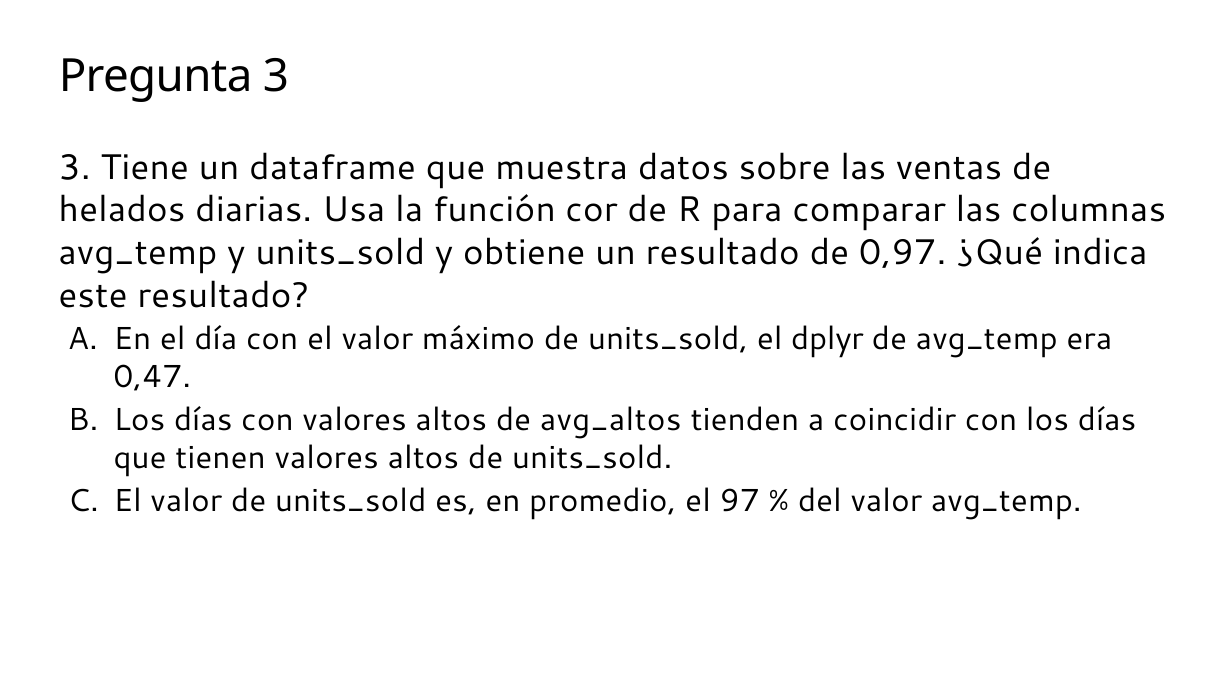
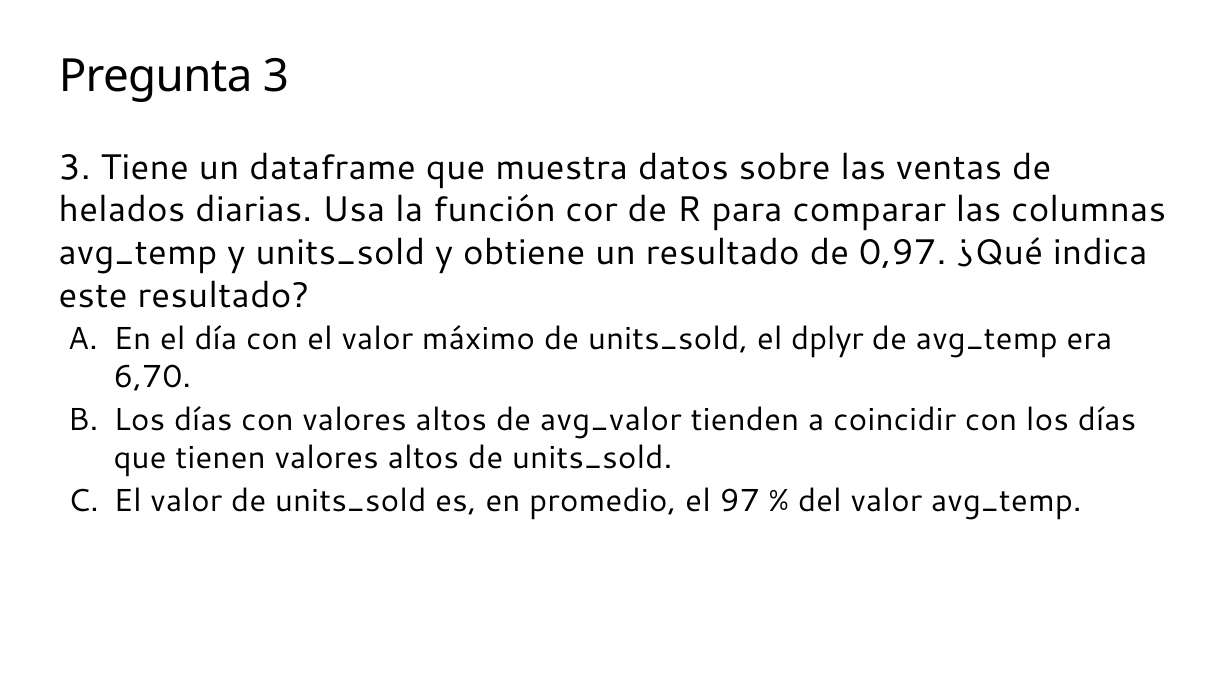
0,47: 0,47 -> 6,70
avg_altos: avg_altos -> avg_valor
